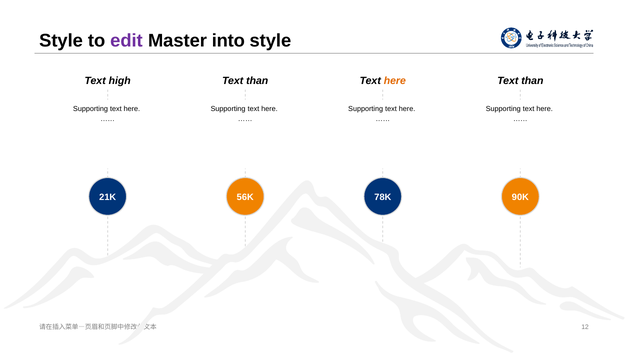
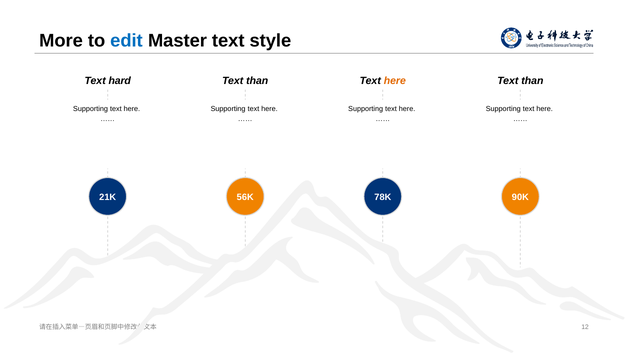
Style at (61, 41): Style -> More
edit colour: purple -> blue
Master into: into -> text
high: high -> hard
